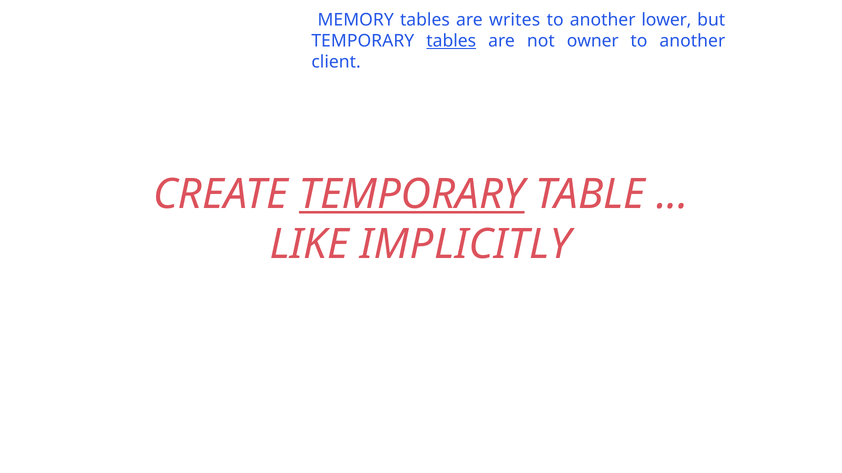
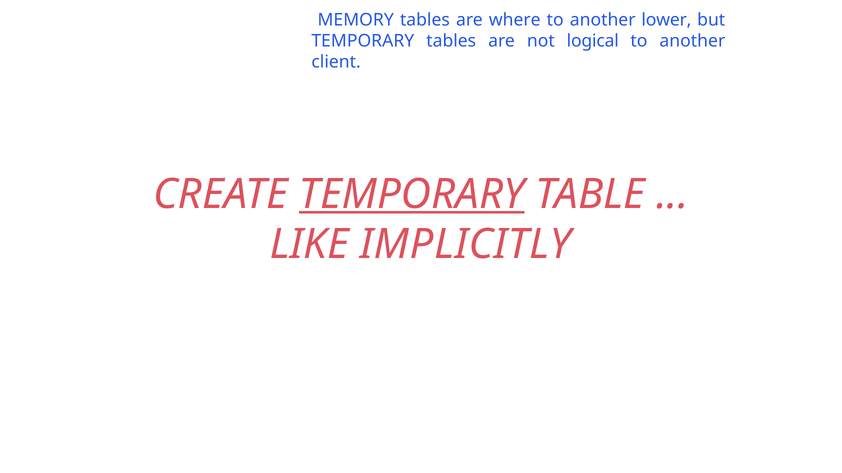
writes: writes -> where
tables at (451, 41) underline: present -> none
owner: owner -> logical
